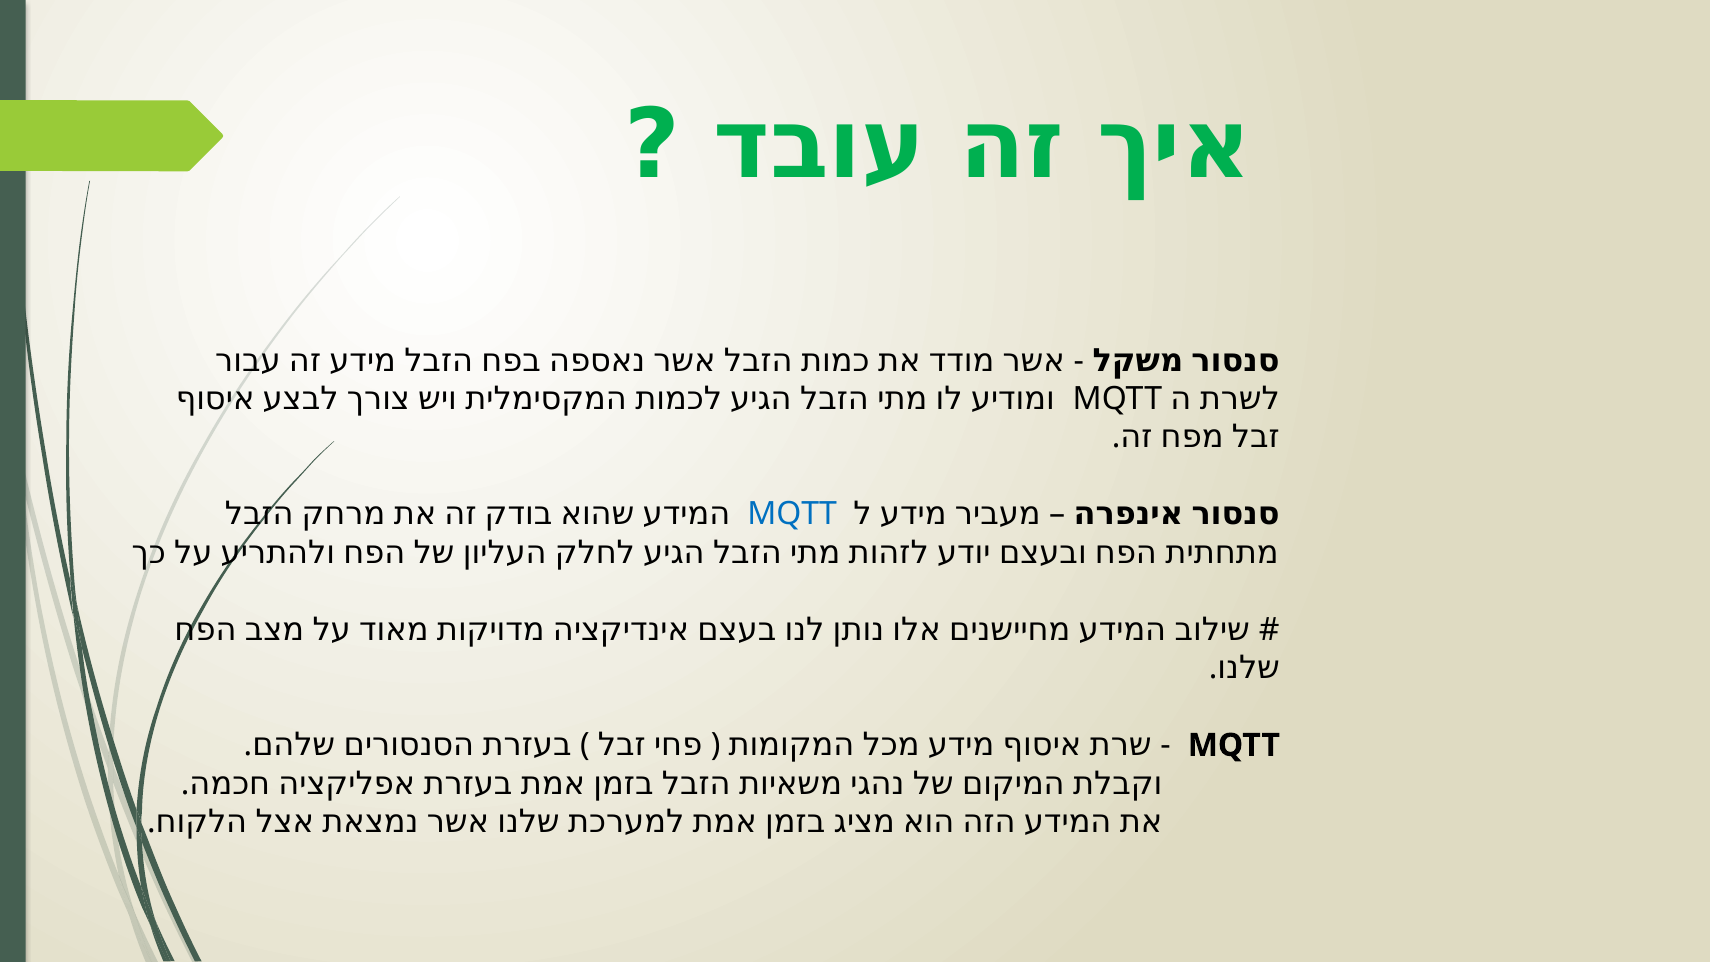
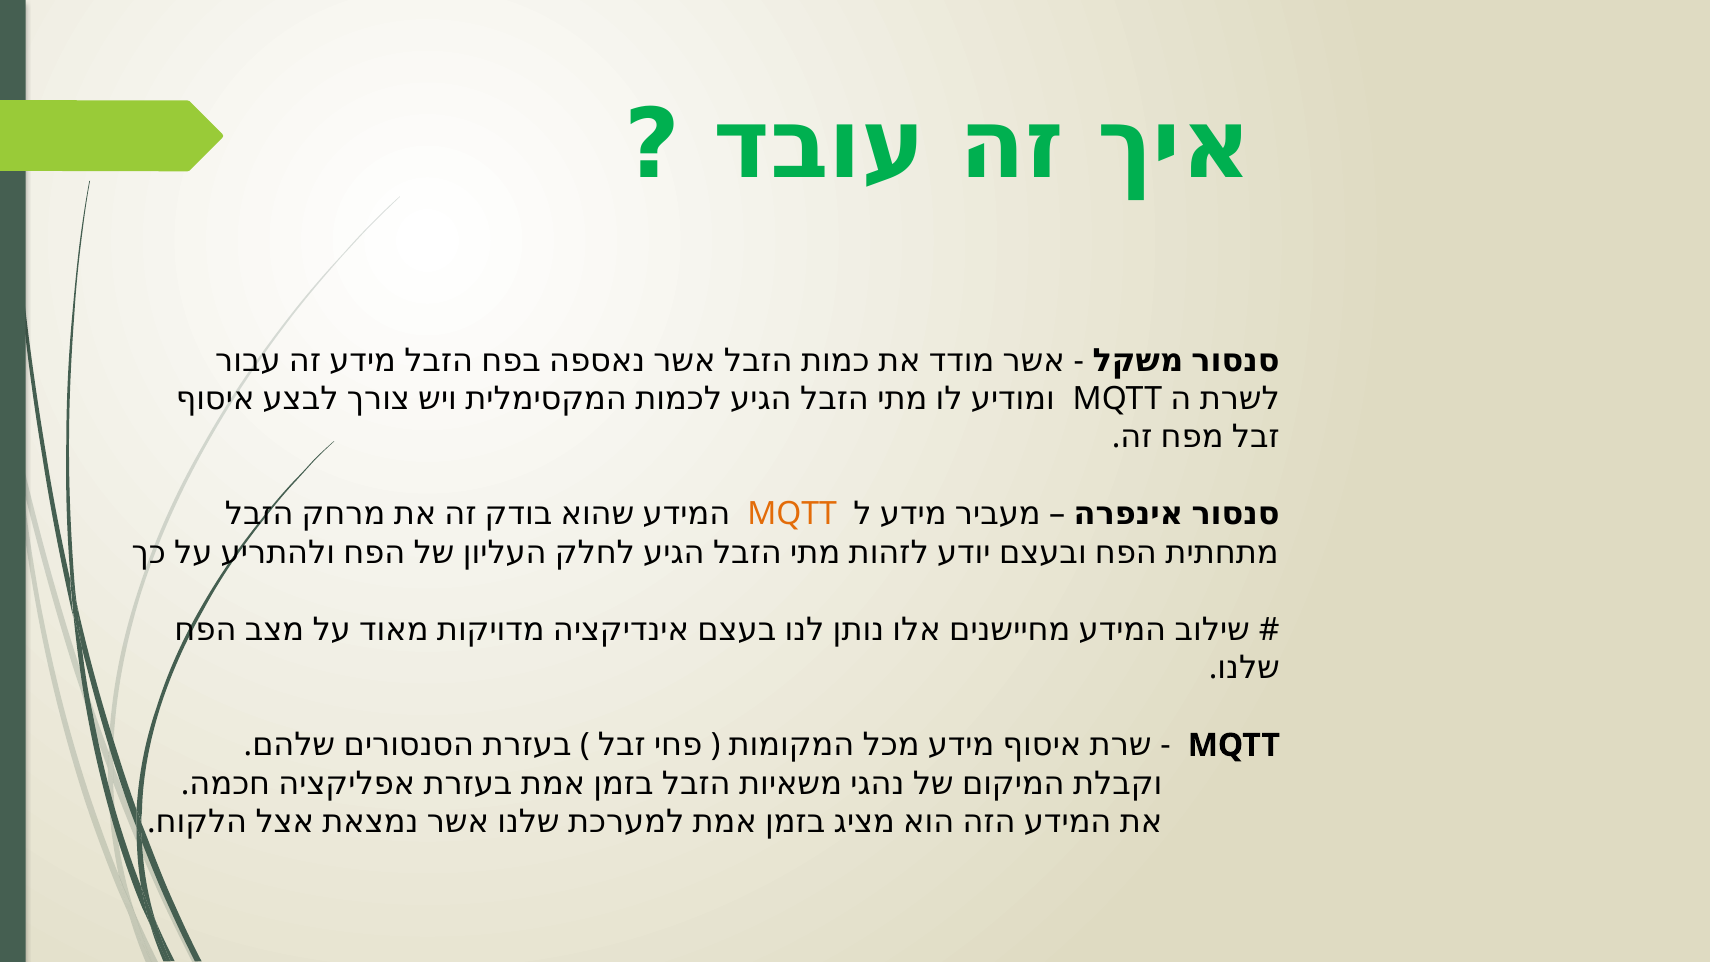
MQTT at (792, 514) colour: blue -> orange
